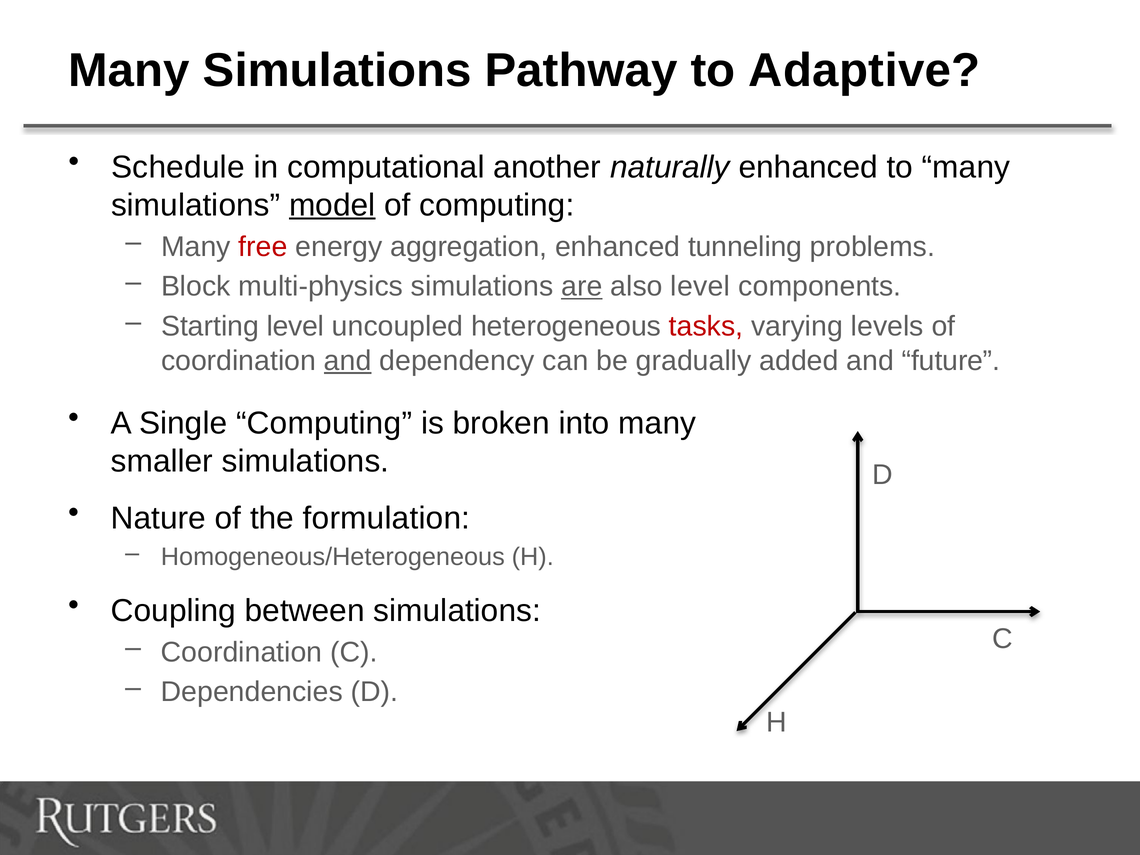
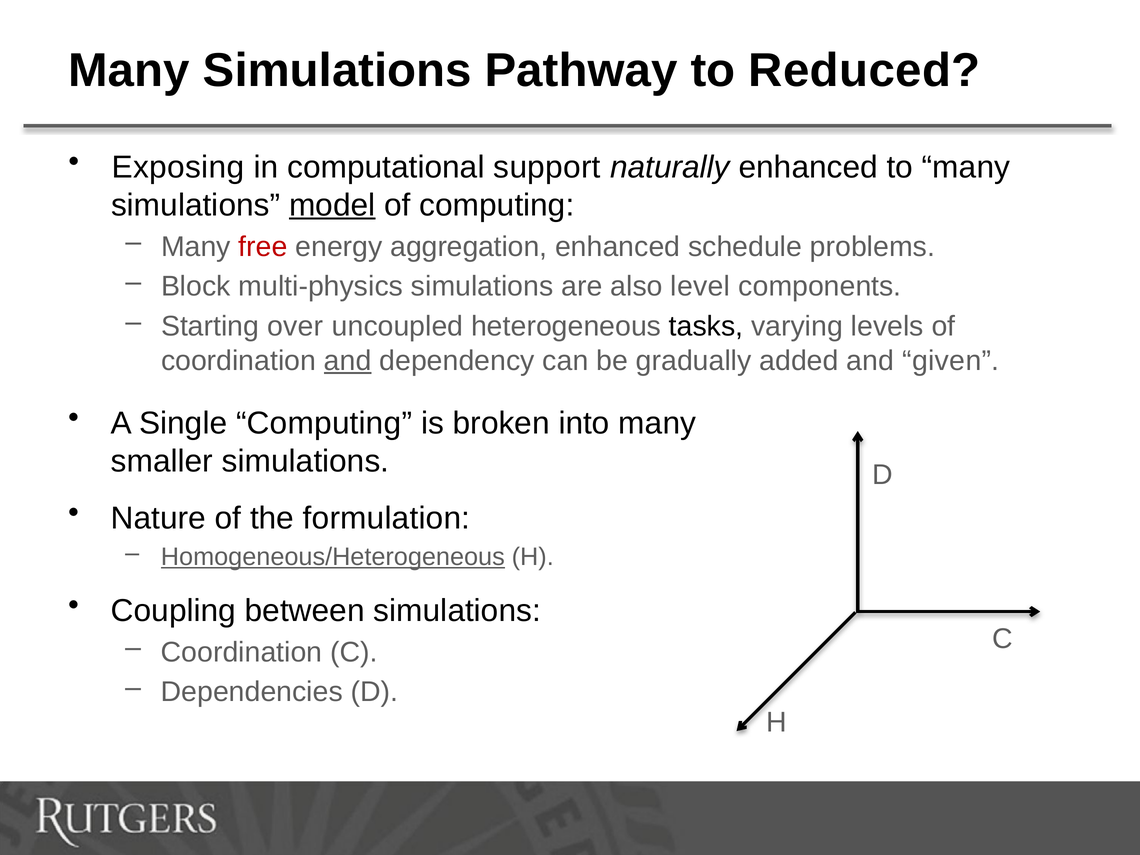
Adaptive: Adaptive -> Reduced
Schedule: Schedule -> Exposing
another: another -> support
tunneling: tunneling -> schedule
are underline: present -> none
Starting level: level -> over
tasks colour: red -> black
future: future -> given
Homogeneous/Heterogeneous underline: none -> present
